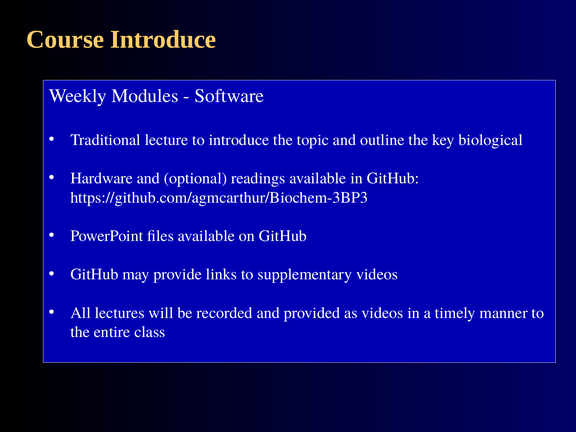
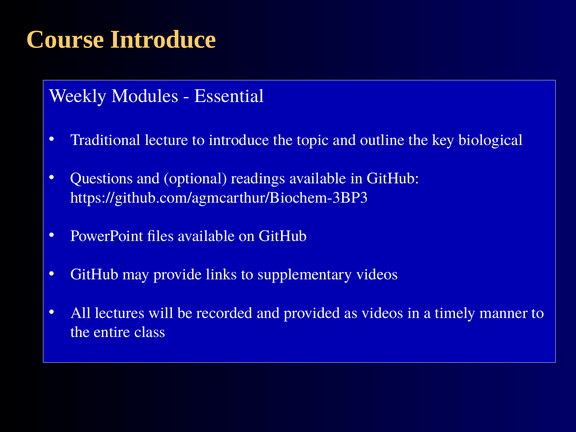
Software: Software -> Essential
Hardware: Hardware -> Questions
